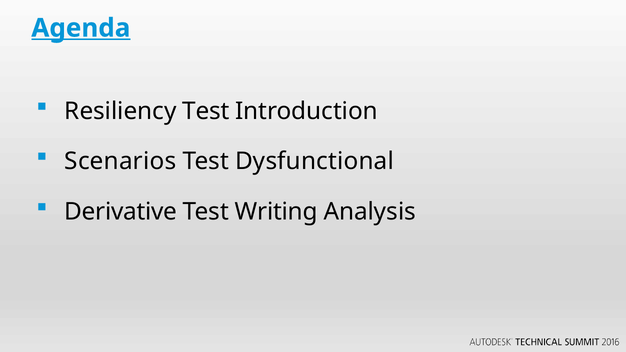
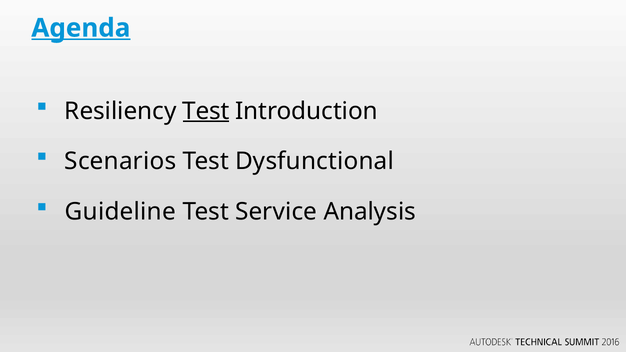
Test at (206, 111) underline: none -> present
Derivative: Derivative -> Guideline
Writing: Writing -> Service
